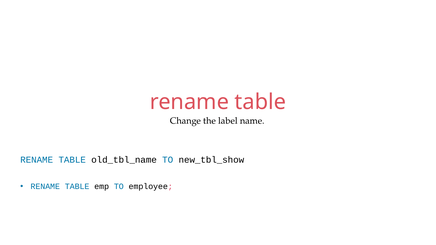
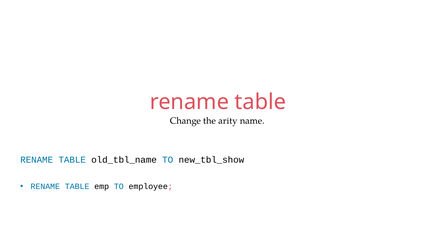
label: label -> arity
